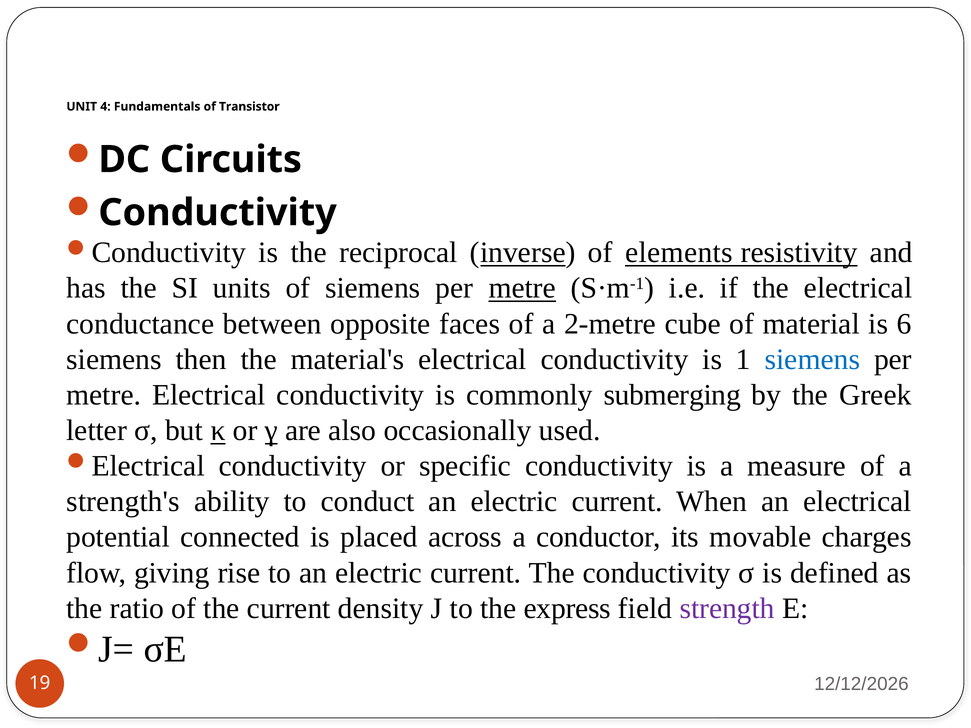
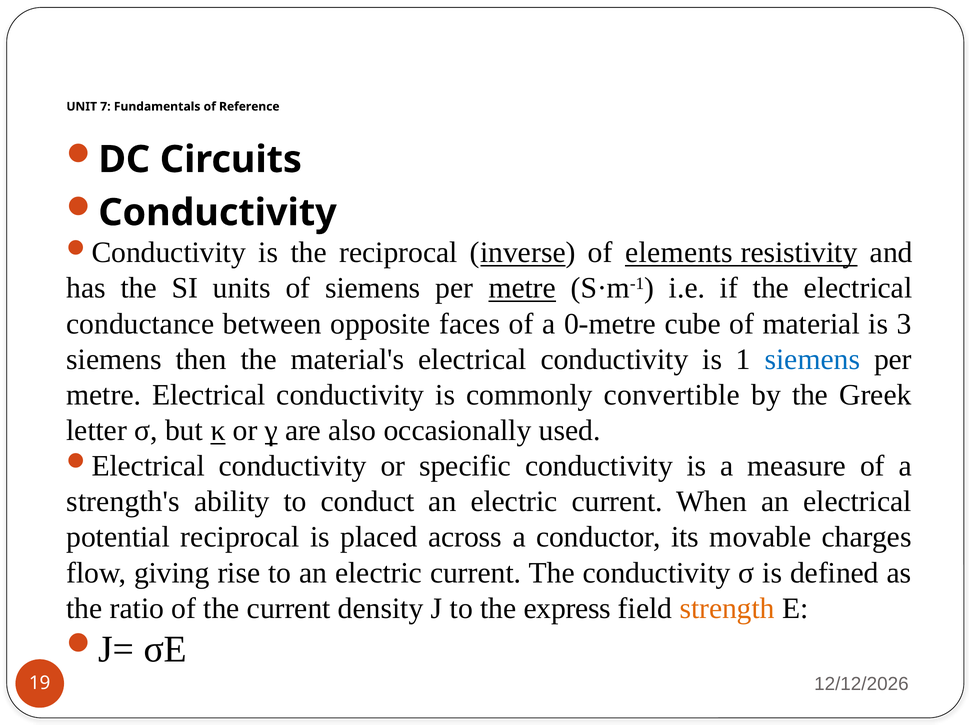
4: 4 -> 7
Transistor: Transistor -> Reference
2-metre: 2-metre -> 0-metre
6: 6 -> 3
submerging: submerging -> convertible
potential connected: connected -> reciprocal
strength colour: purple -> orange
